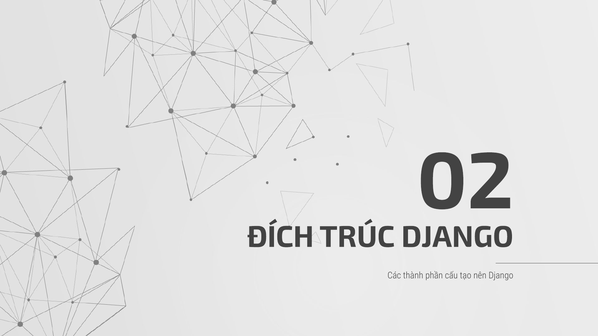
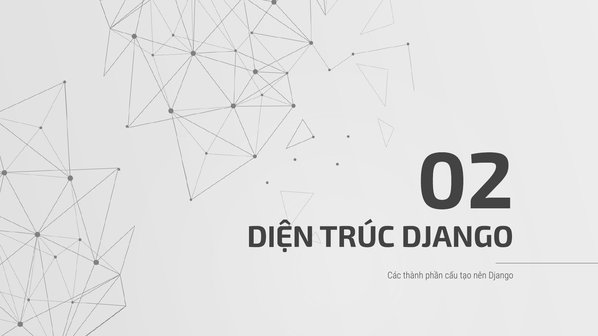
ĐÍCH: ĐÍCH -> DIỆN
